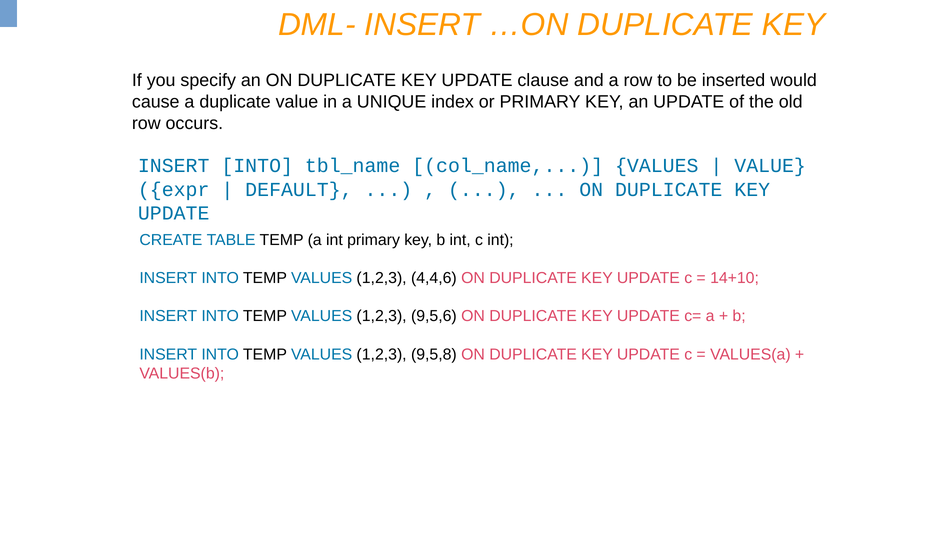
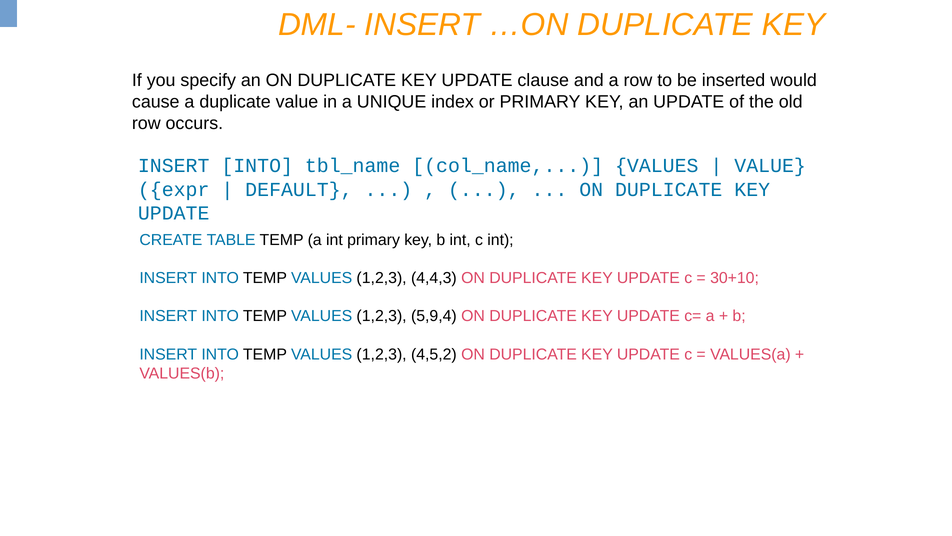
4,4,6: 4,4,6 -> 4,4,3
14+10: 14+10 -> 30+10
9,5,6: 9,5,6 -> 5,9,4
9,5,8: 9,5,8 -> 4,5,2
